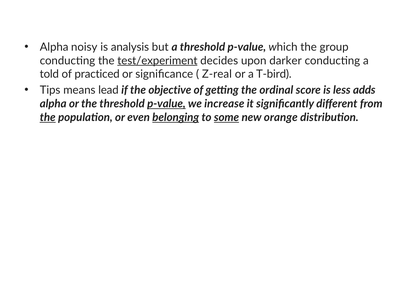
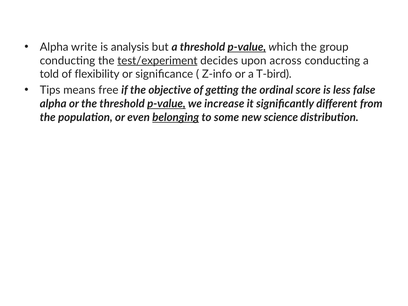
noisy: noisy -> write
p-value at (247, 47) underline: none -> present
darker: darker -> across
practiced: practiced -> flexibility
Z-real: Z-real -> Z-info
lead: lead -> free
adds: adds -> false
the at (48, 117) underline: present -> none
some underline: present -> none
orange: orange -> science
